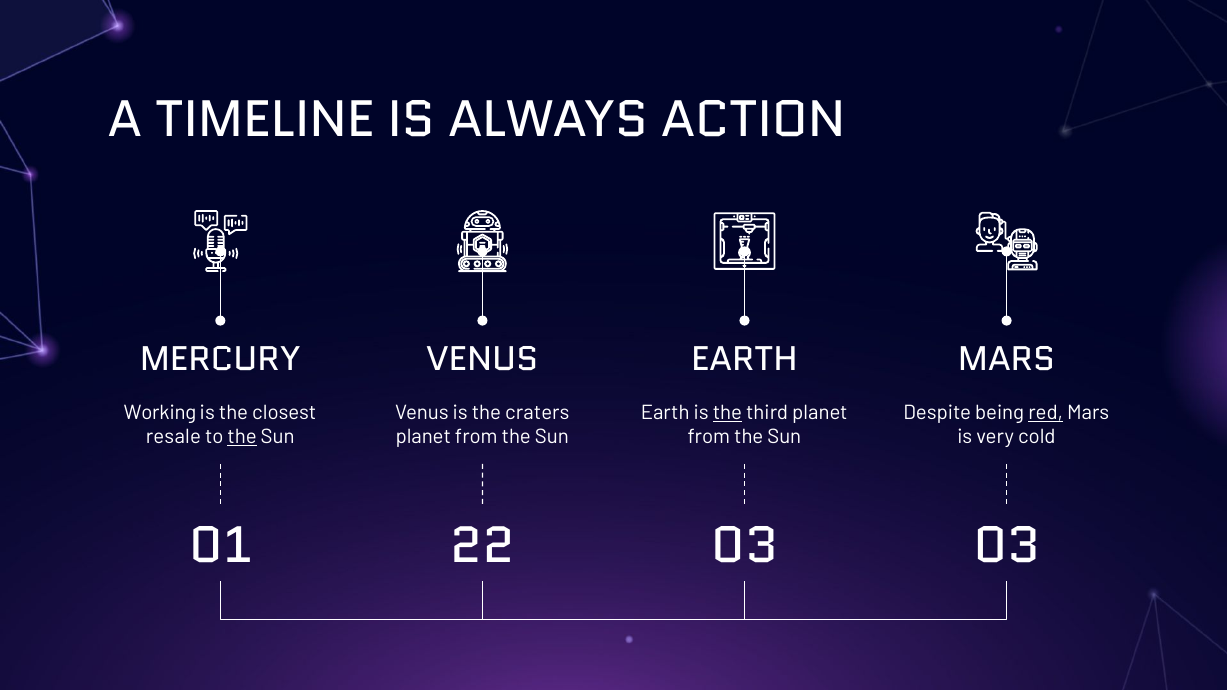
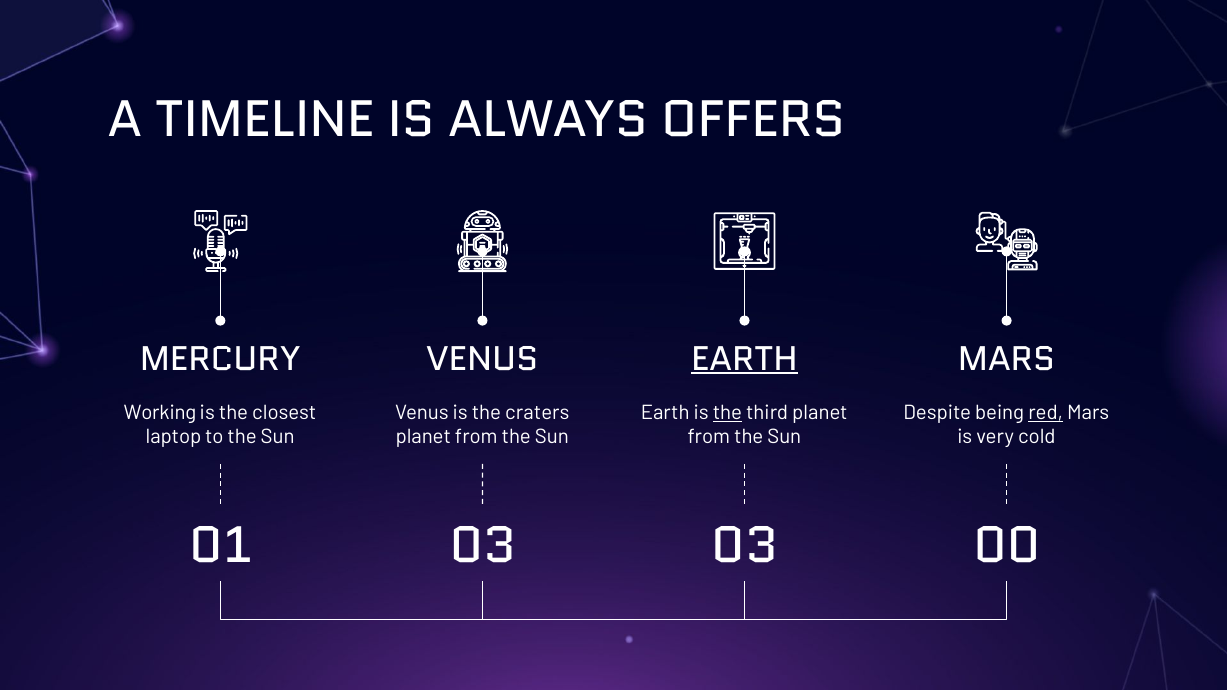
ACTION: ACTION -> OFFERS
EARTH at (744, 359) underline: none -> present
resale: resale -> laptop
the at (242, 437) underline: present -> none
01 22: 22 -> 03
03 03: 03 -> 00
